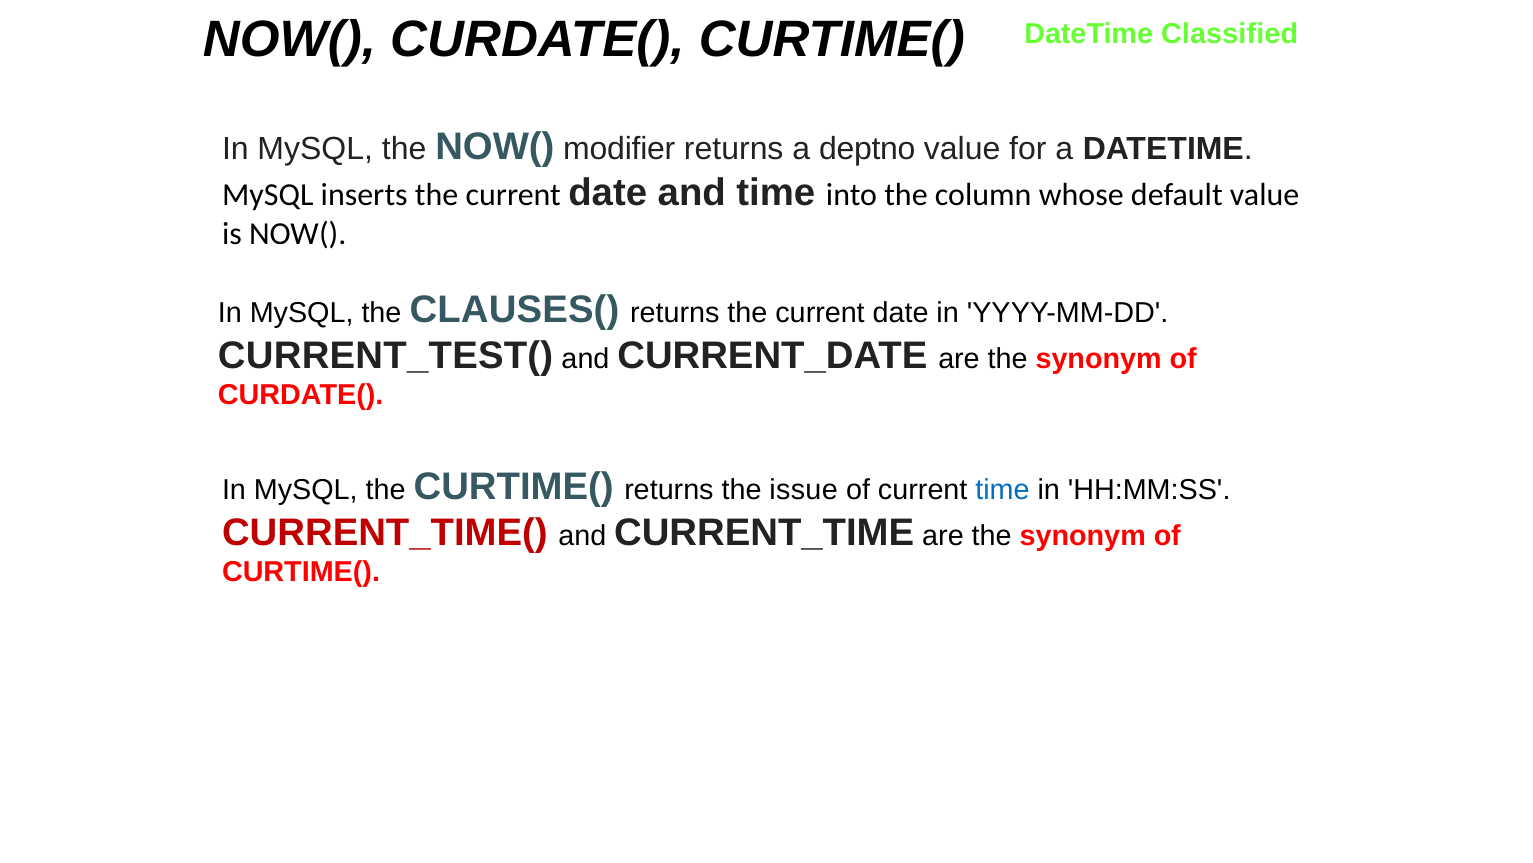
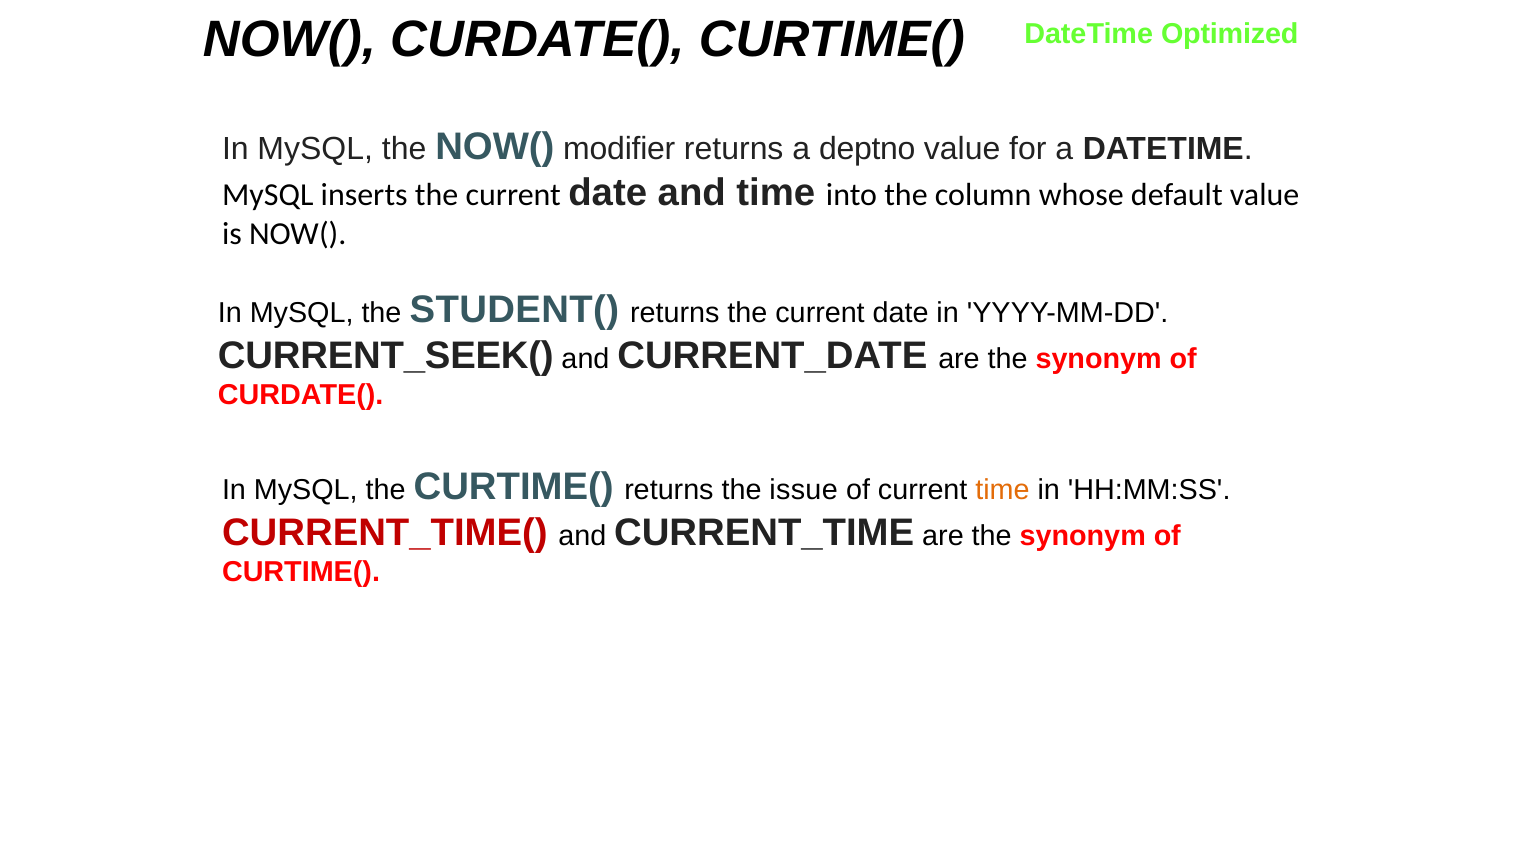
Classified: Classified -> Optimized
CLAUSES(: CLAUSES( -> STUDENT(
CURRENT_TEST(: CURRENT_TEST( -> CURRENT_SEEK(
time at (1002, 489) colour: blue -> orange
